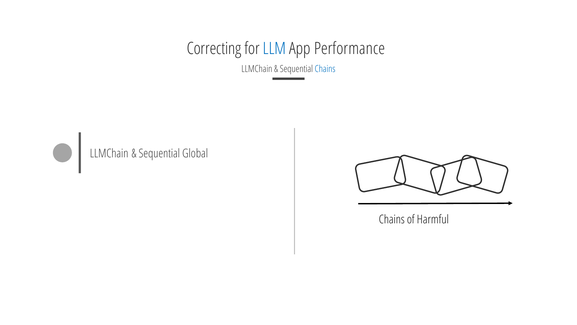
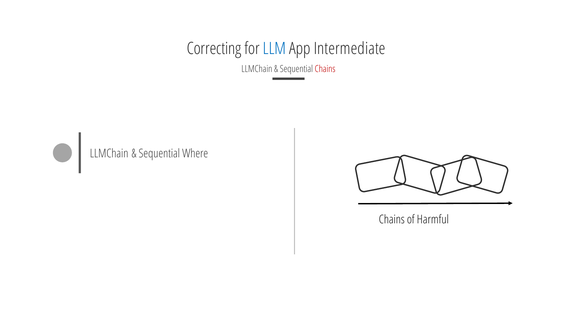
Performance: Performance -> Intermediate
Chains at (325, 69) colour: blue -> red
Global: Global -> Where
